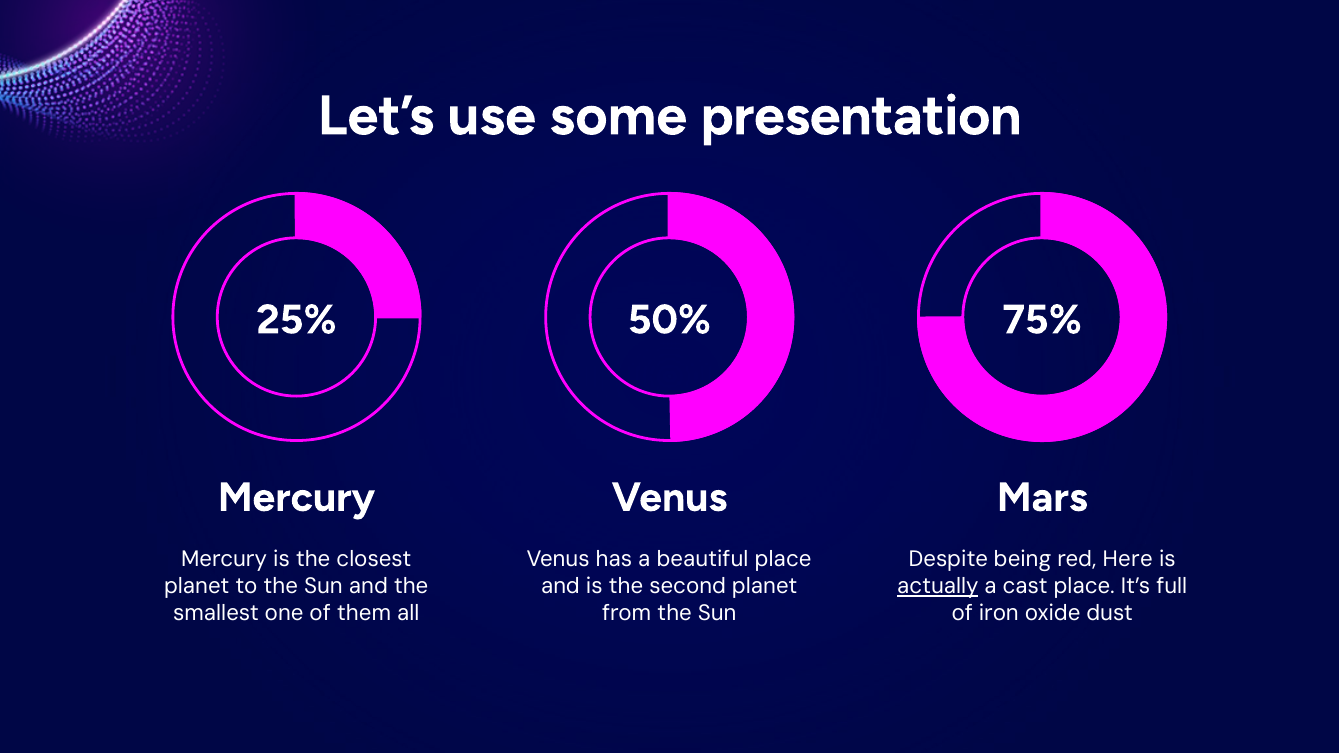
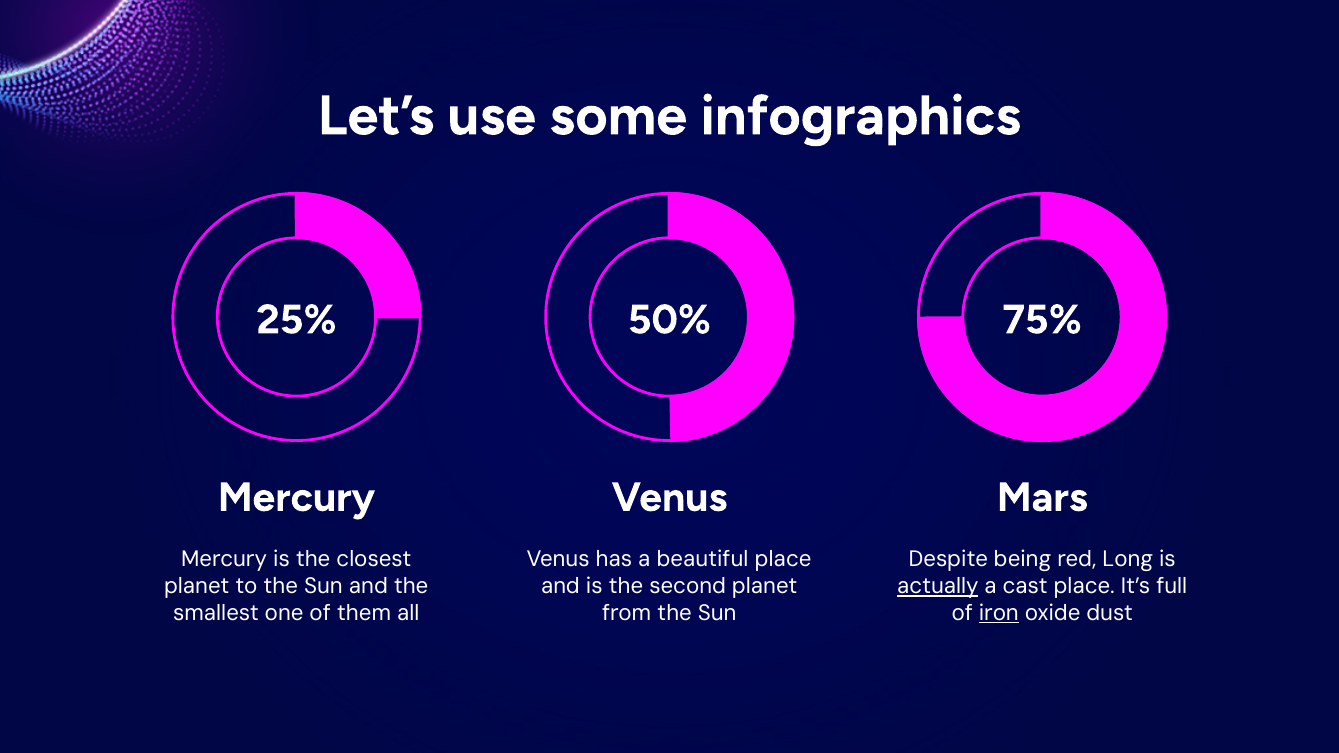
presentation: presentation -> infographics
Here: Here -> Long
iron underline: none -> present
